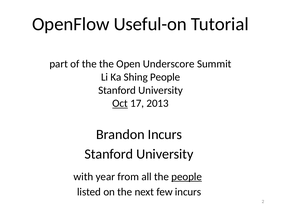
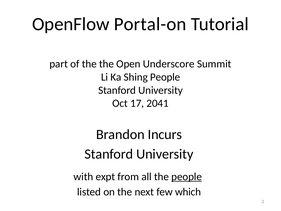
Useful-on: Useful-on -> Portal-on
Oct underline: present -> none
2013: 2013 -> 2041
year: year -> expt
few incurs: incurs -> which
